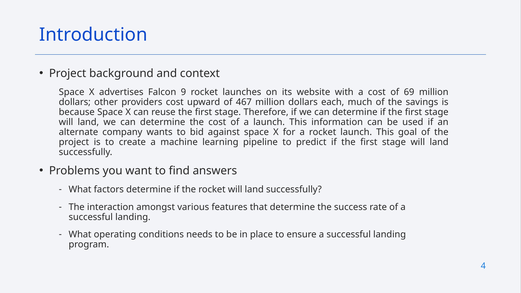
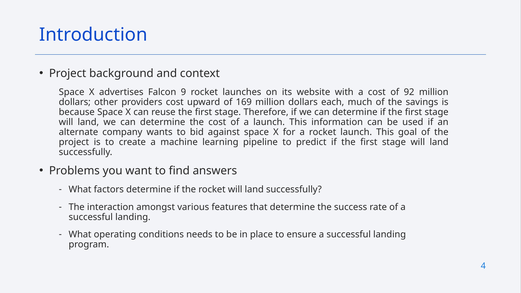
69: 69 -> 92
467: 467 -> 169
